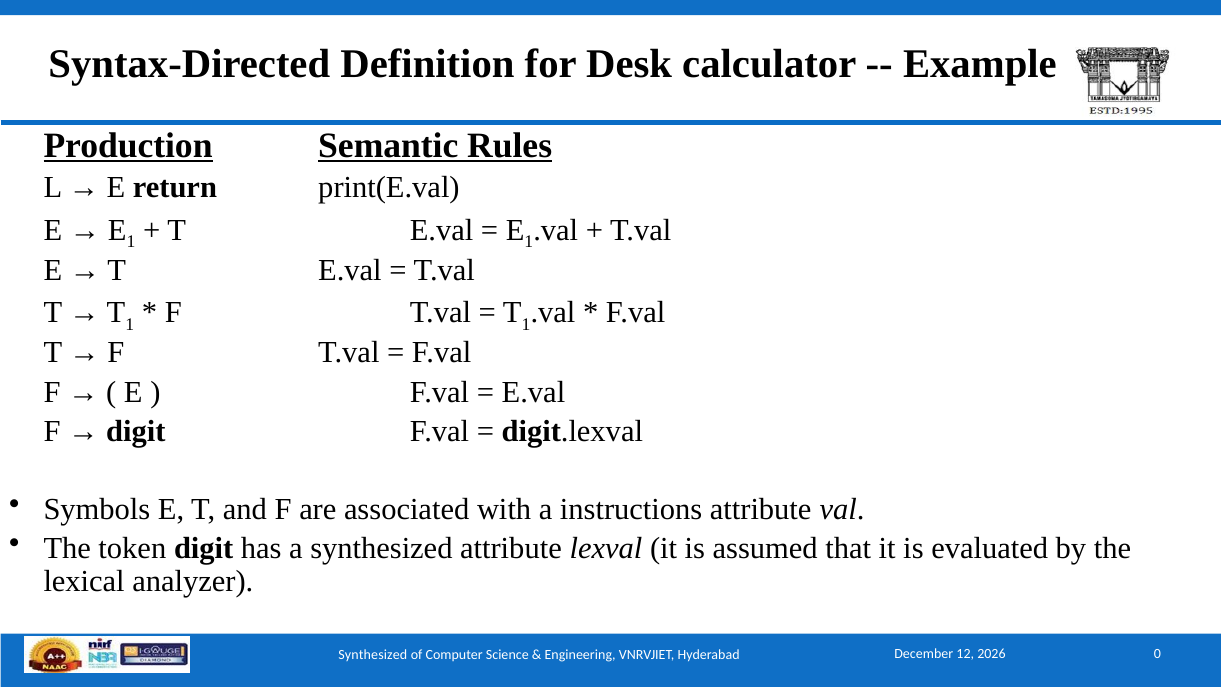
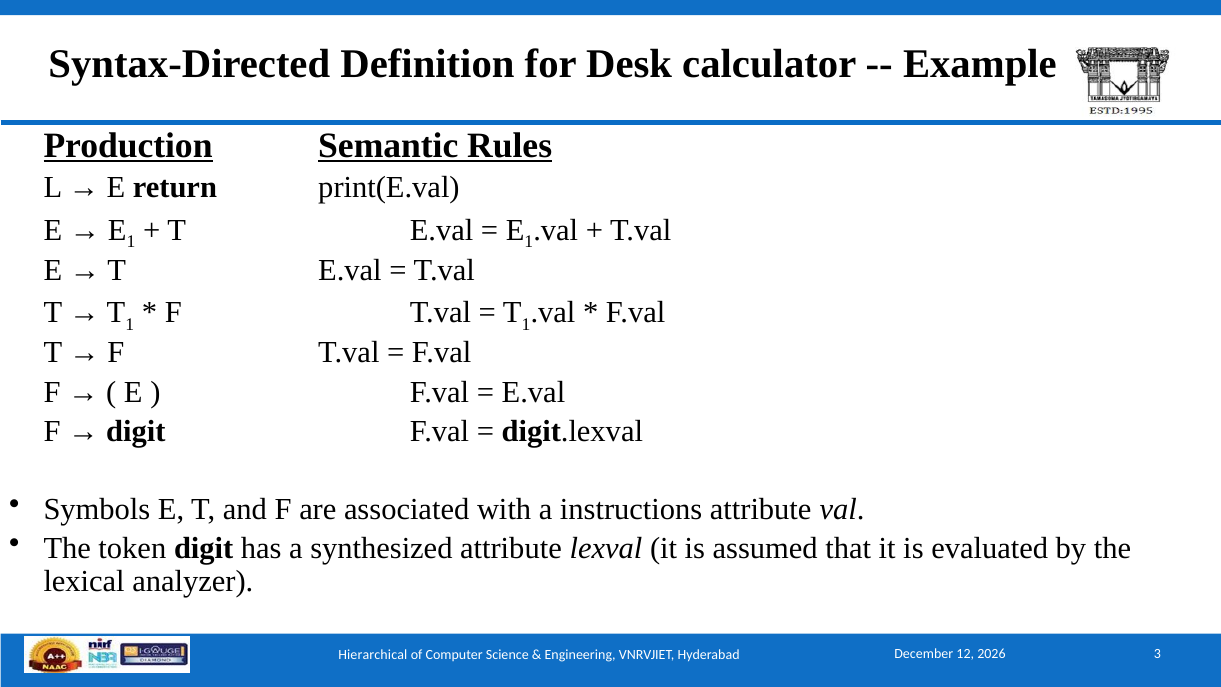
Synthesized at (373, 655): Synthesized -> Hierarchical
0: 0 -> 3
